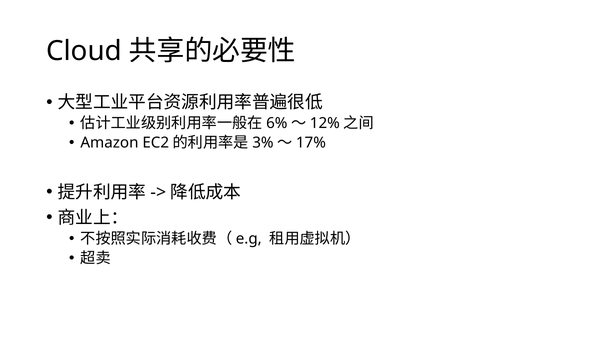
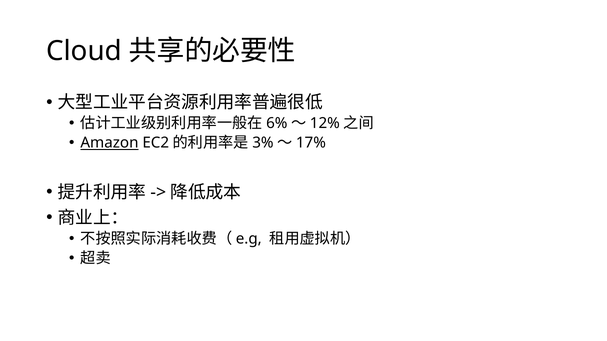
Amazon underline: none -> present
